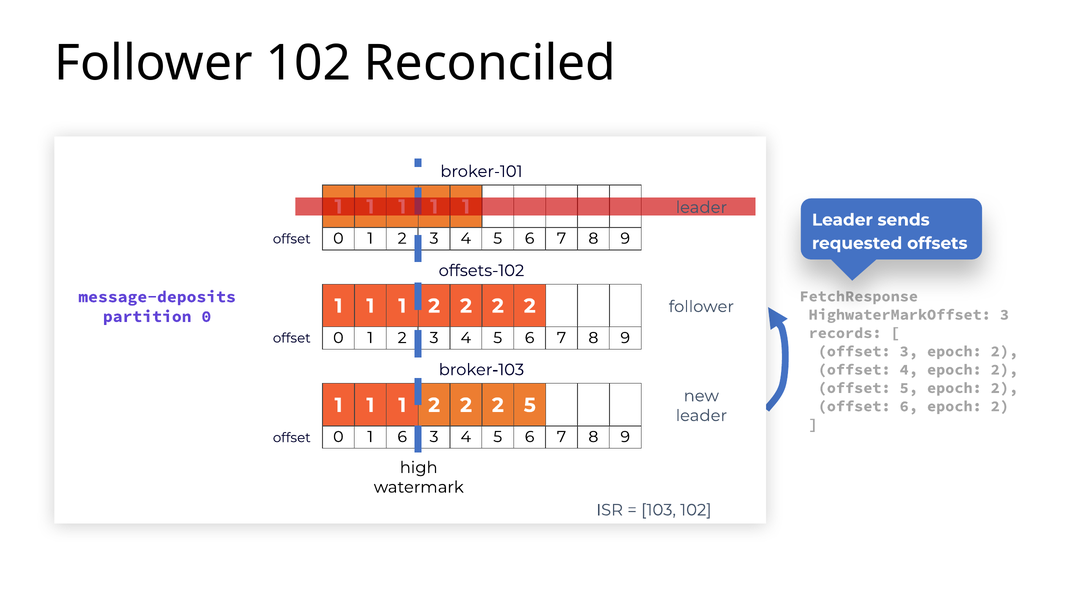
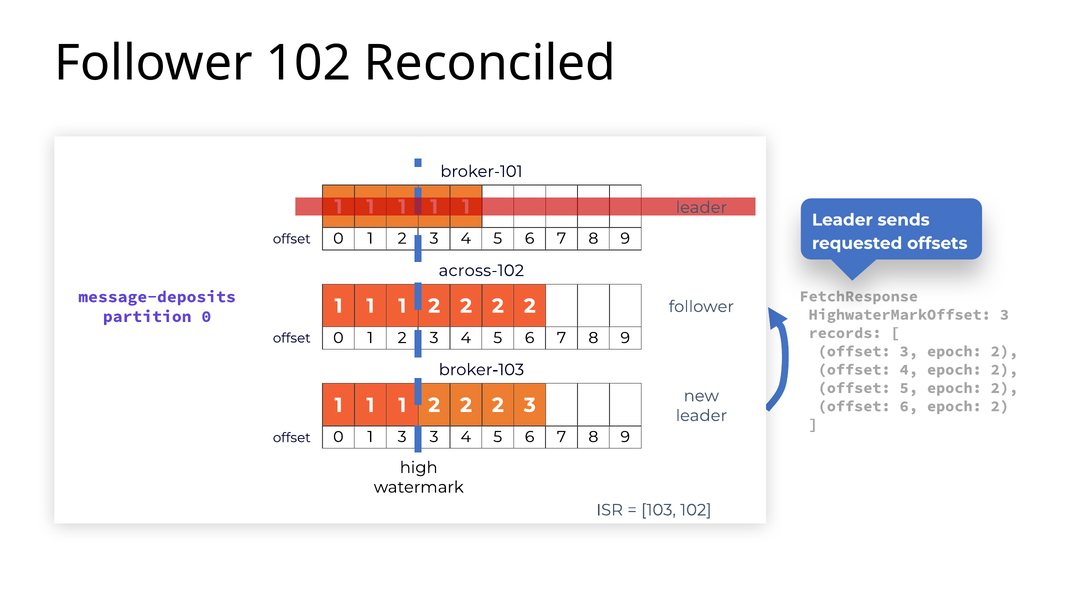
offsets-102: offsets-102 -> across-102
2 2 5: 5 -> 3
1 6: 6 -> 3
